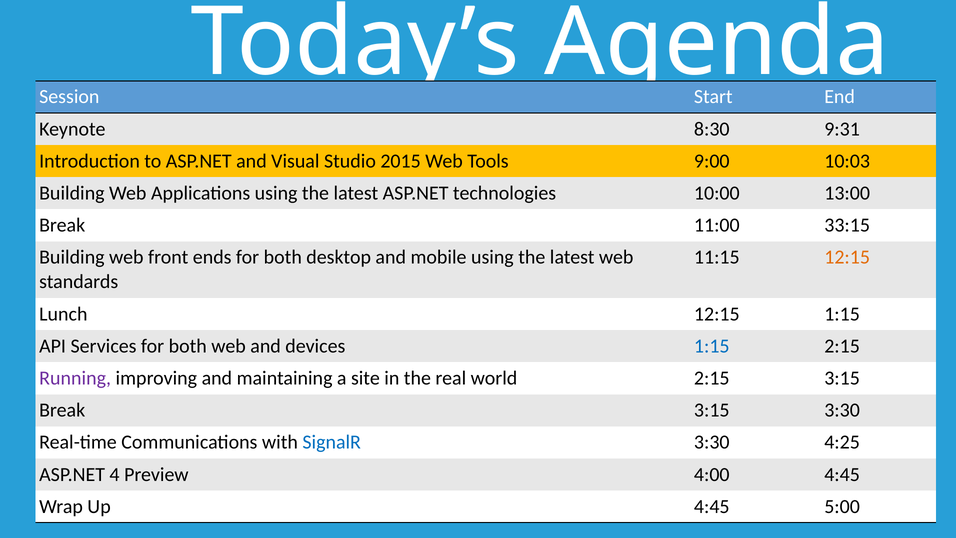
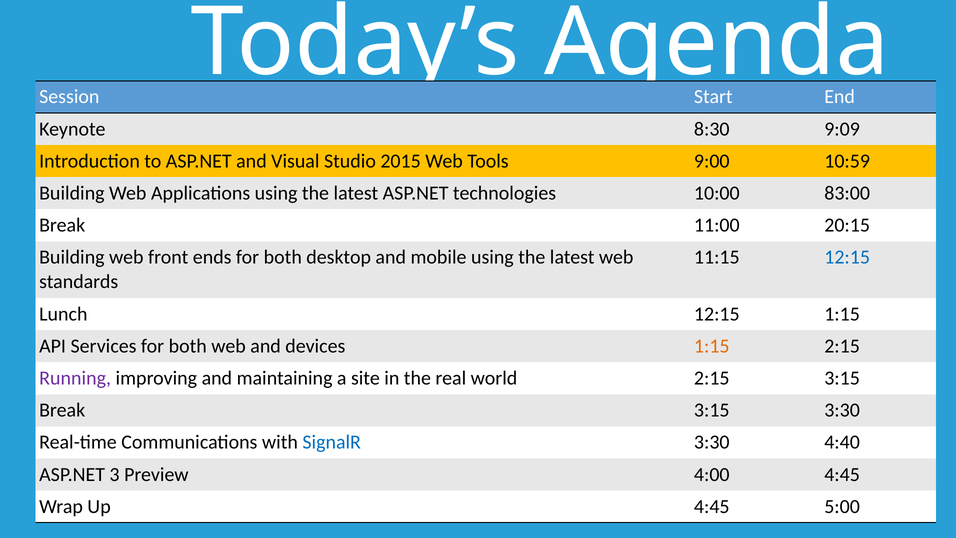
9:31: 9:31 -> 9:09
10:03: 10:03 -> 10:59
13:00: 13:00 -> 83:00
33:15: 33:15 -> 20:15
12:15 at (847, 257) colour: orange -> blue
1:15 at (712, 346) colour: blue -> orange
4:25: 4:25 -> 4:40
4: 4 -> 3
